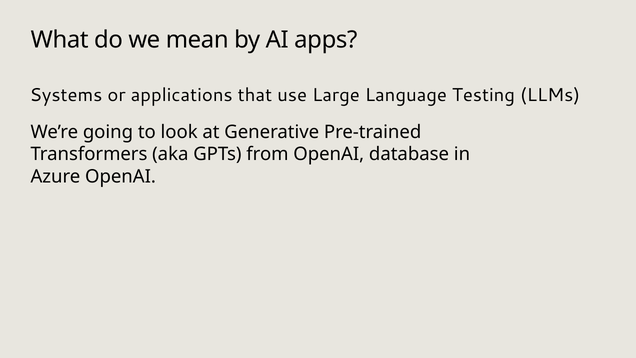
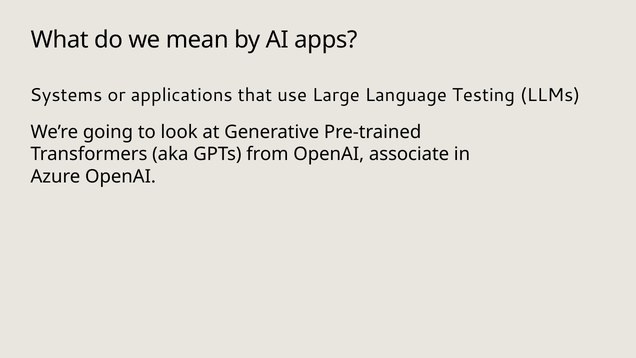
database: database -> associate
